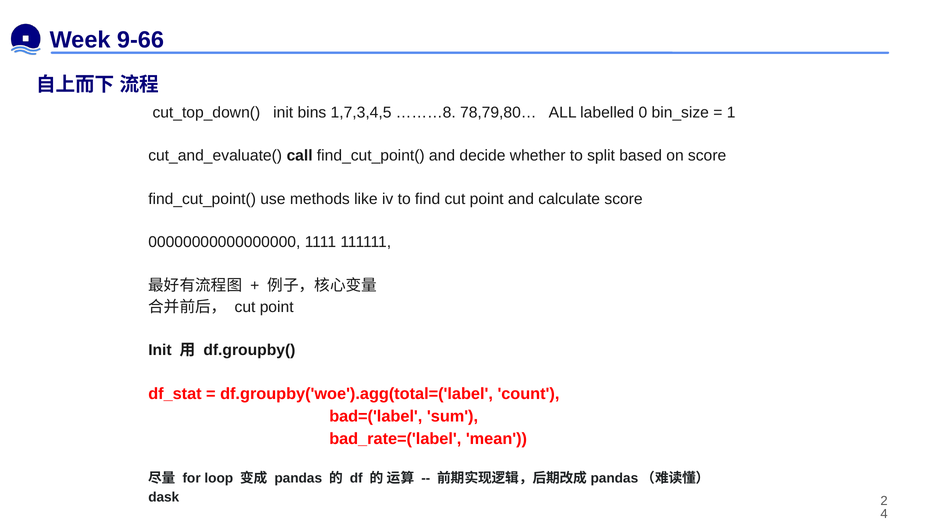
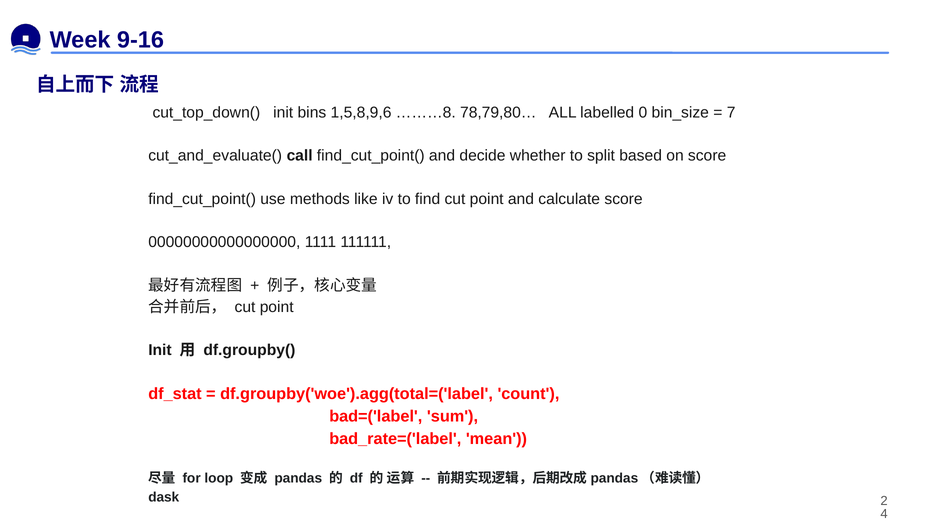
9-66: 9-66 -> 9-16
1,7,3,4,5: 1,7,3,4,5 -> 1,5,8,9,6
1: 1 -> 7
